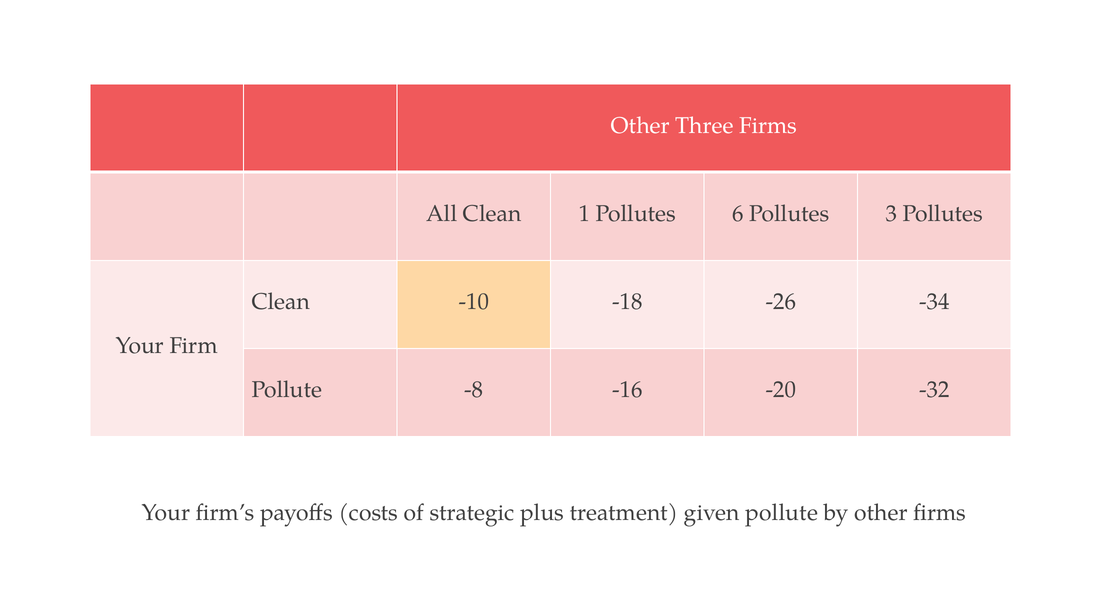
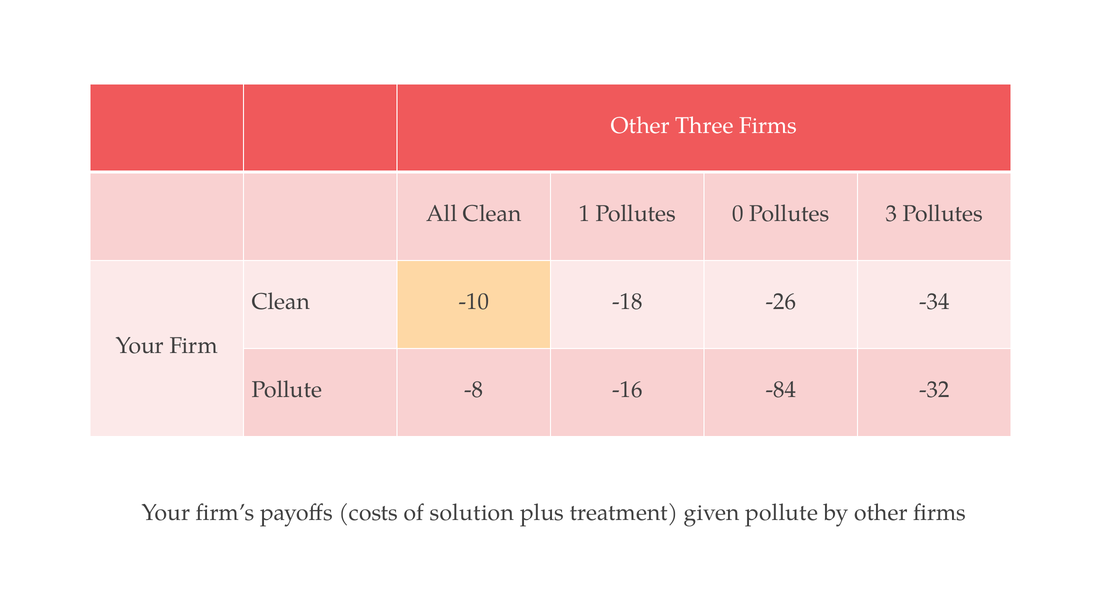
6: 6 -> 0
-20: -20 -> -84
strategic: strategic -> solution
